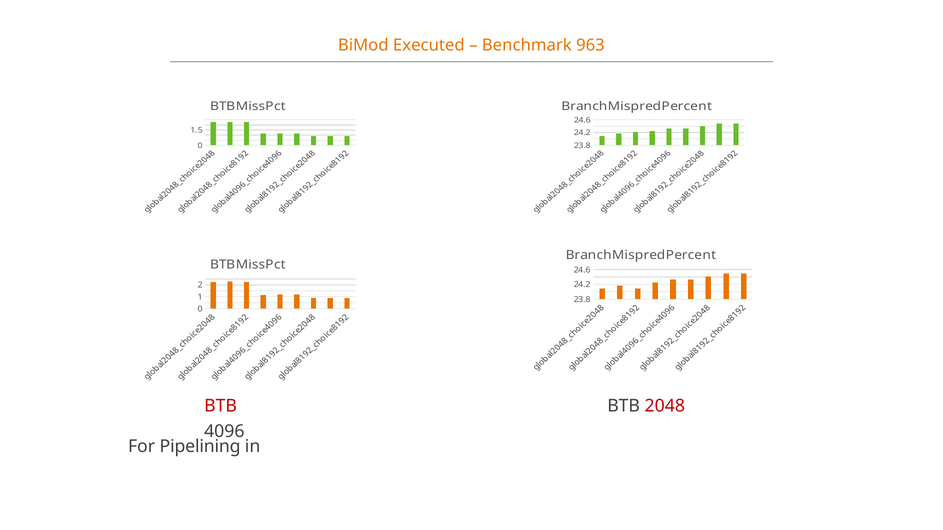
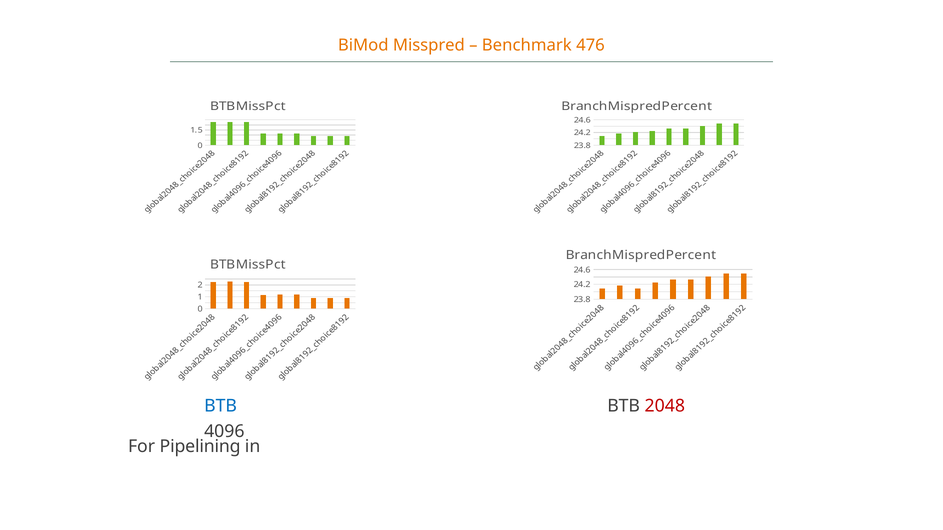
Executed: Executed -> Misspred
963: 963 -> 476
BTB at (221, 406) colour: red -> blue
